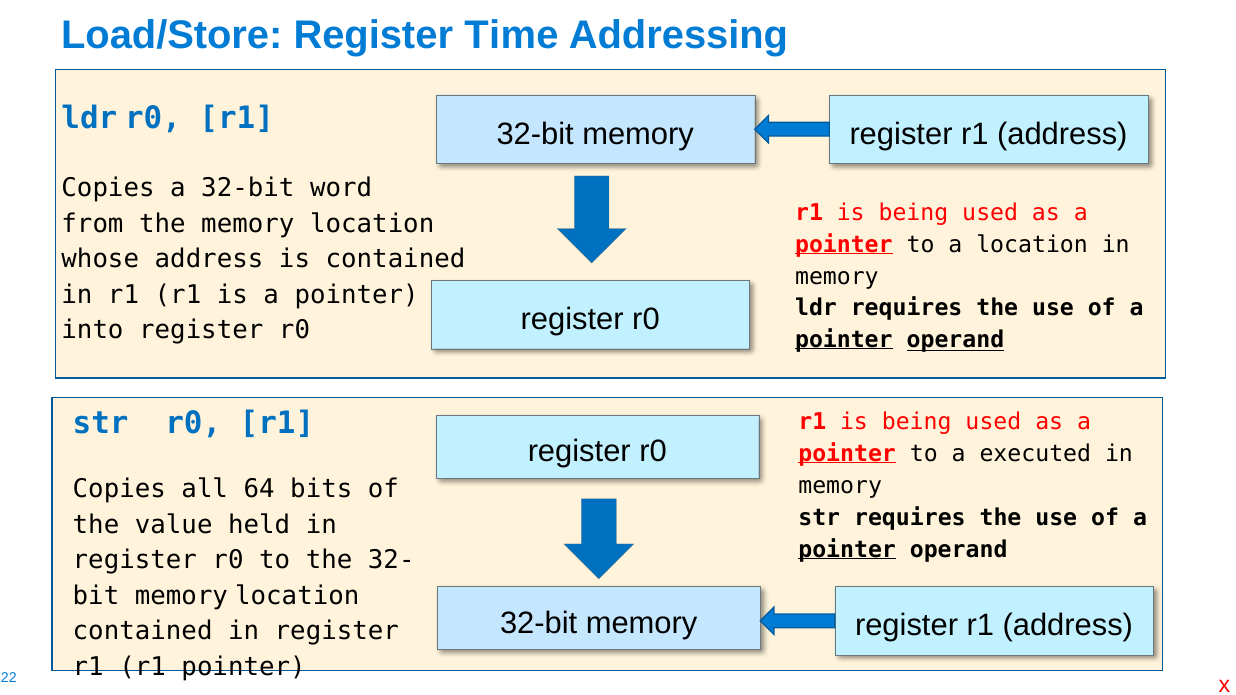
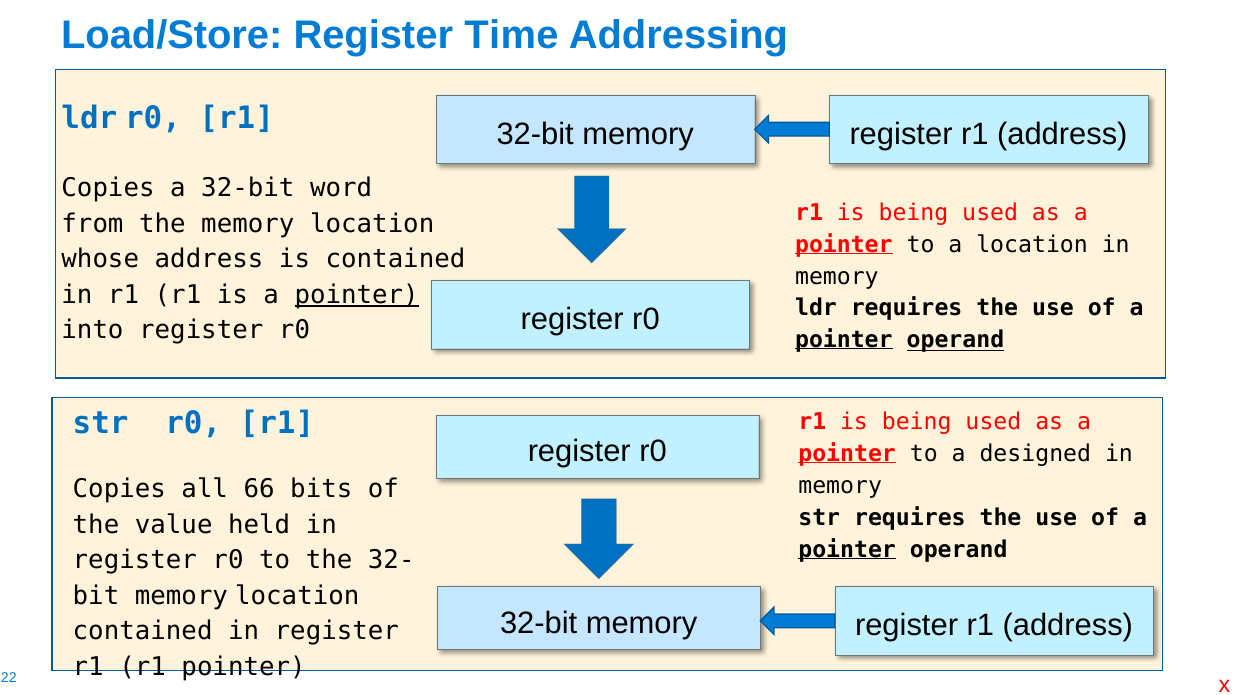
pointer at (357, 295) underline: none -> present
executed: executed -> designed
64: 64 -> 66
